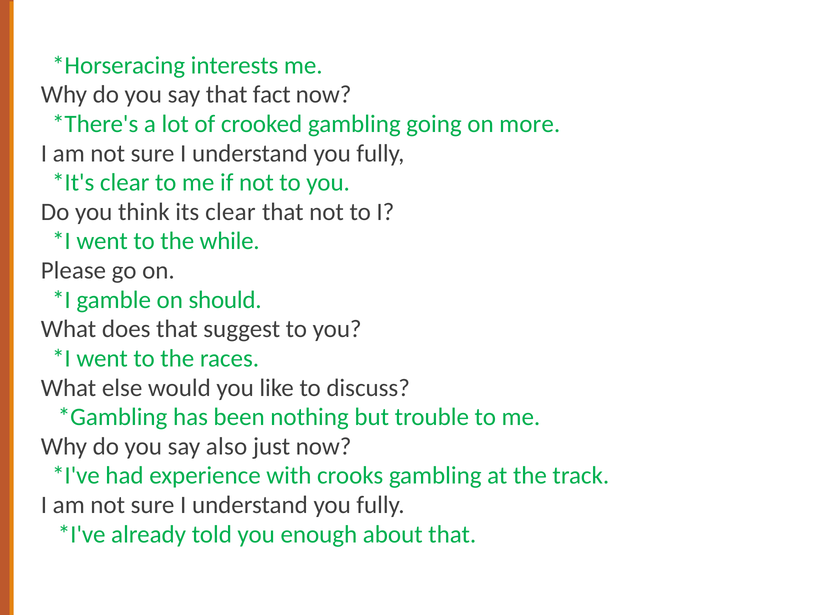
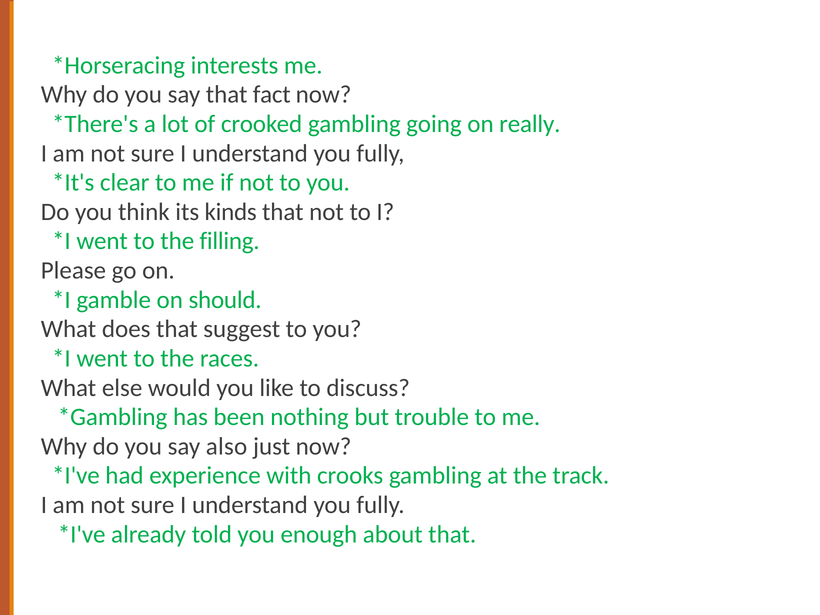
more: more -> really
its clear: clear -> kinds
while: while -> filling
